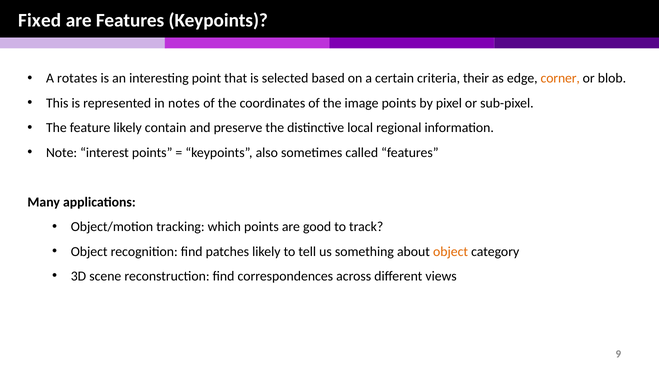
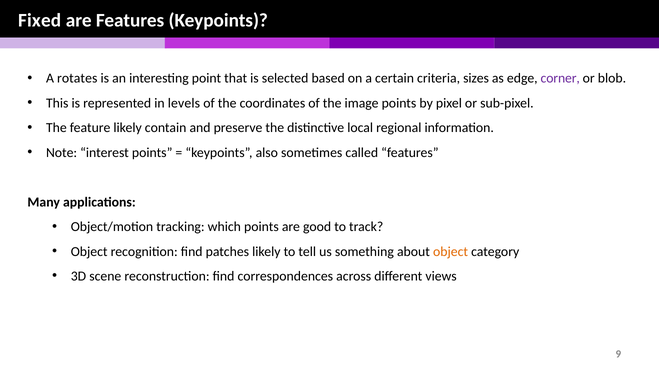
their: their -> sizes
corner colour: orange -> purple
notes: notes -> levels
